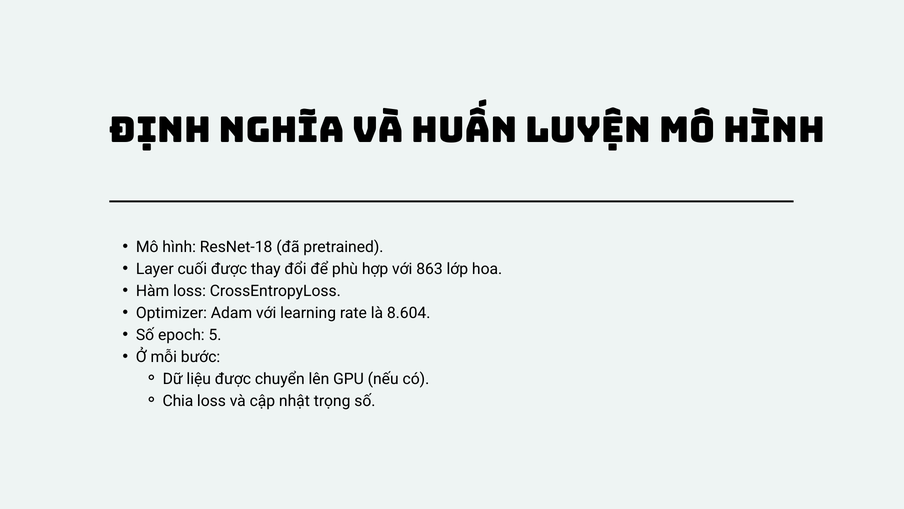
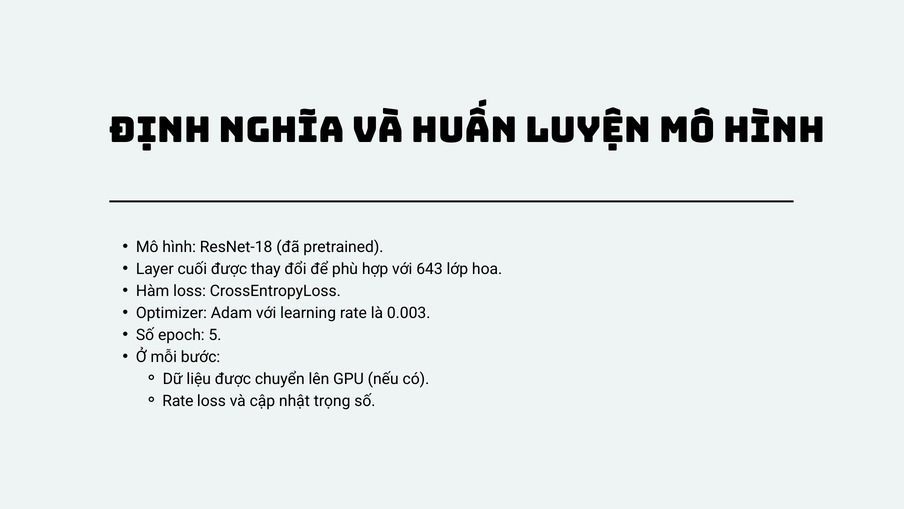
863: 863 -> 643
8.604: 8.604 -> 0.003
Chia at (178, 401): Chia -> Rate
